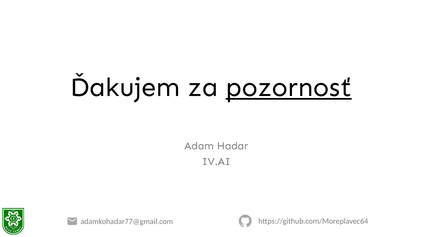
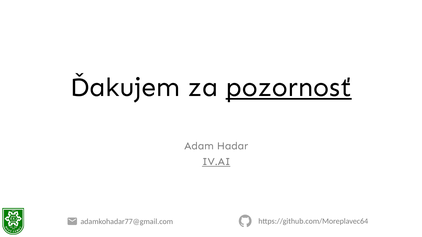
IV.AI underline: none -> present
